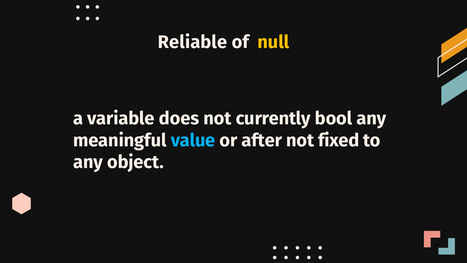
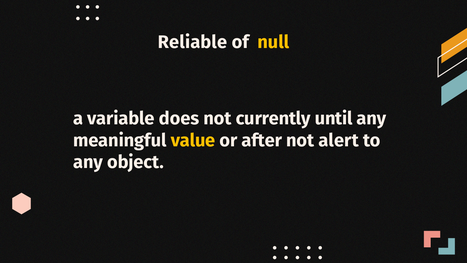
bool: bool -> until
value colour: light blue -> yellow
fixed: fixed -> alert
